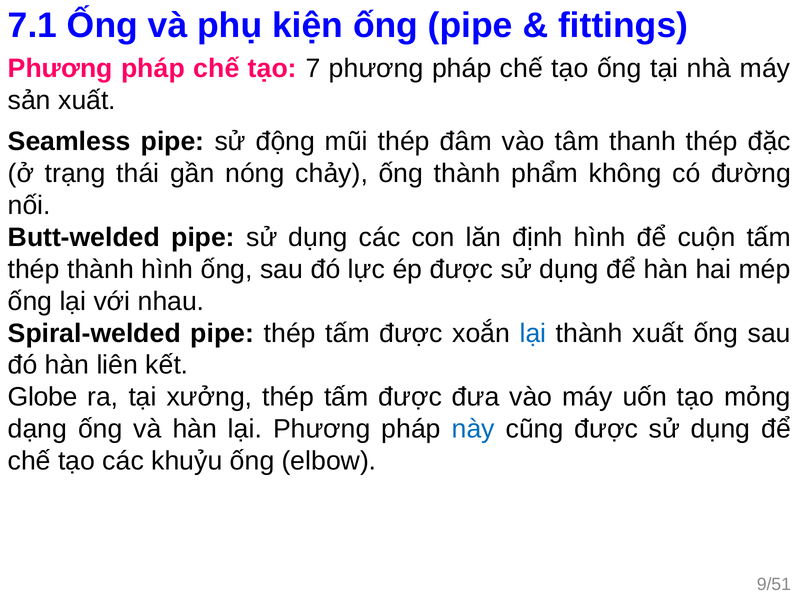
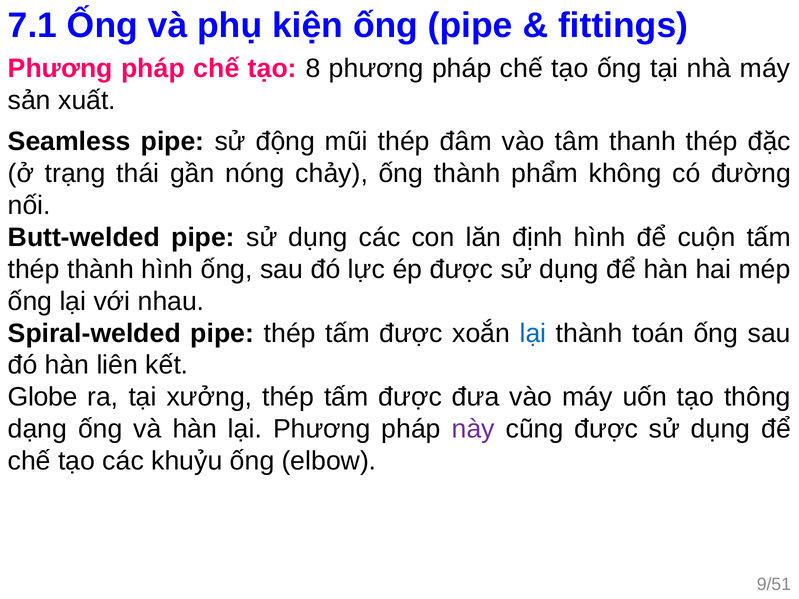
7: 7 -> 8
thành xuất: xuất -> toán
mỏng: mỏng -> thông
này colour: blue -> purple
